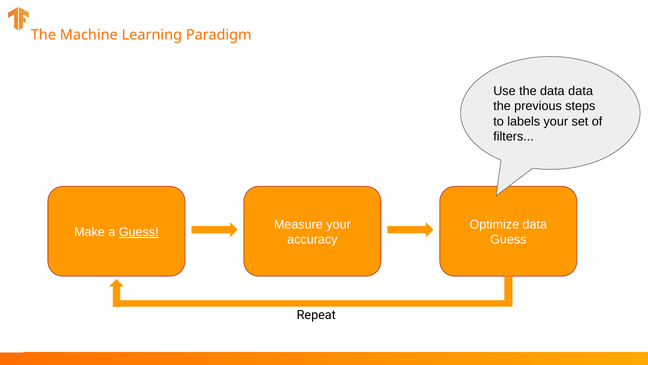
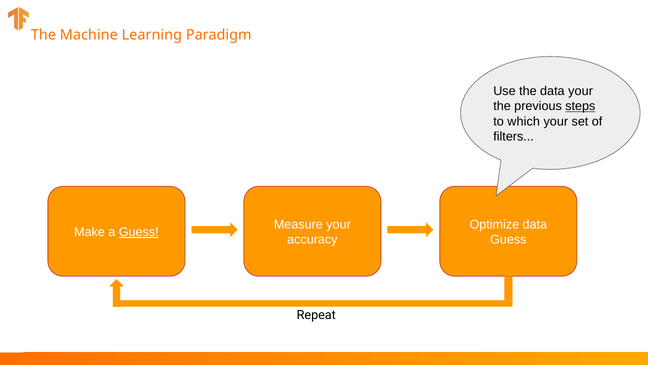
data data: data -> your
steps underline: none -> present
labels: labels -> which
